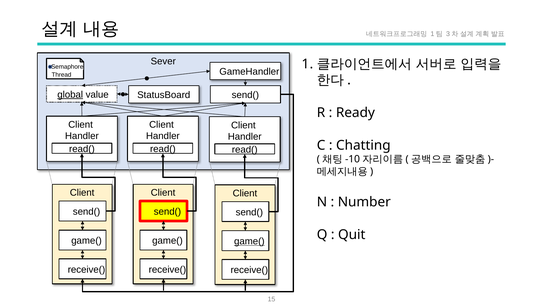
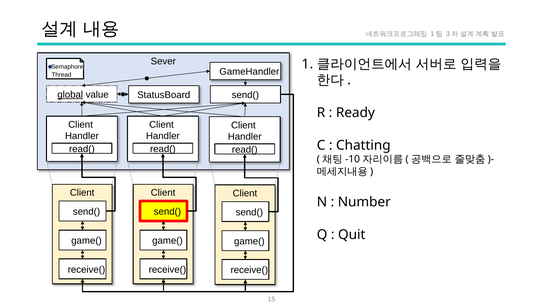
game( at (249, 242) underline: present -> none
